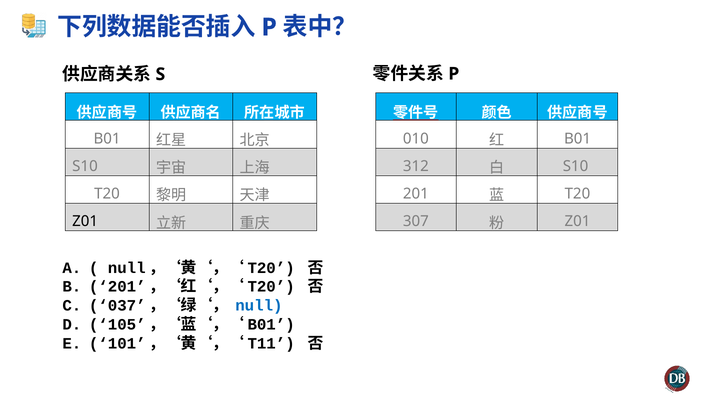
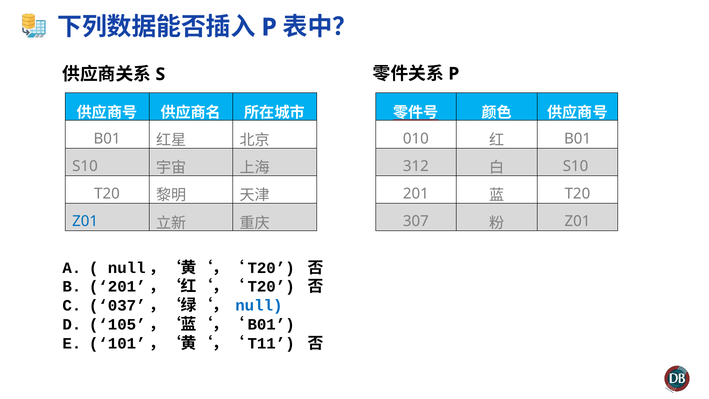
Z01 at (85, 221) colour: black -> blue
